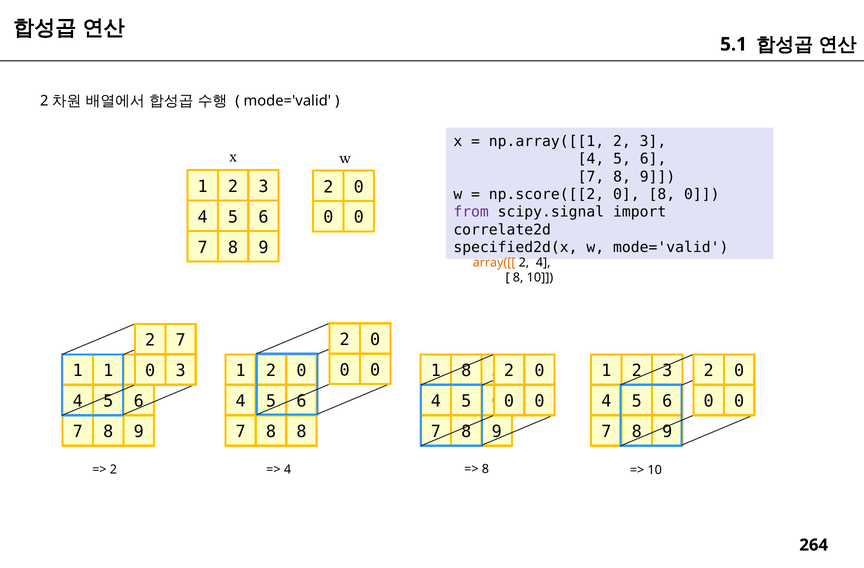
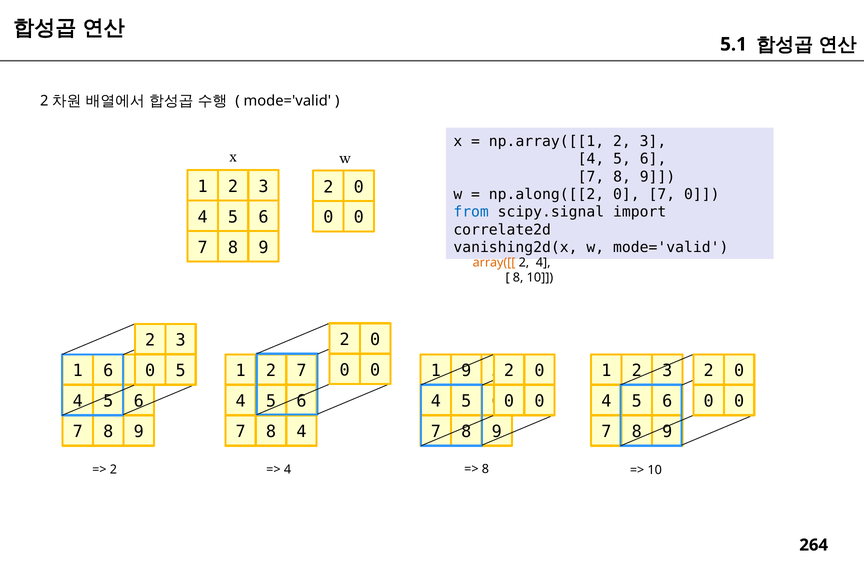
np.score([[2: np.score([[2 -> np.along([[2
0 8: 8 -> 7
from colour: purple -> blue
specified2d(x: specified2d(x -> vanishing2d(x
7 at (181, 340): 7 -> 3
1 8: 8 -> 9
1 1: 1 -> 6
0 3: 3 -> 5
1 2 0: 0 -> 7
8 8: 8 -> 4
